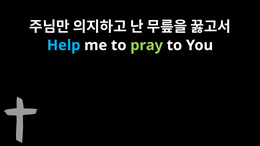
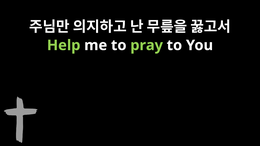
Help colour: light blue -> light green
